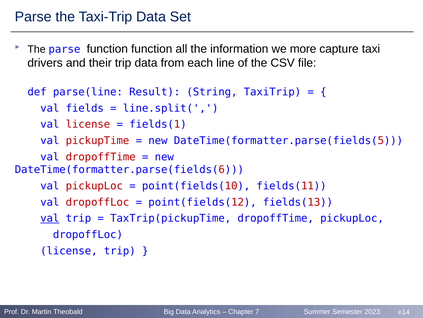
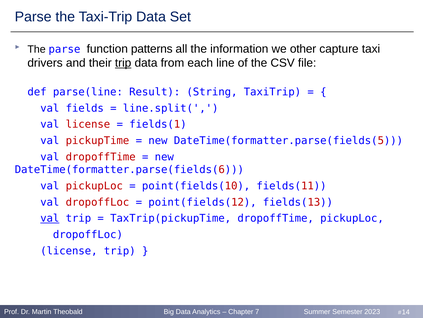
function function: function -> patterns
more: more -> other
trip at (123, 63) underline: none -> present
